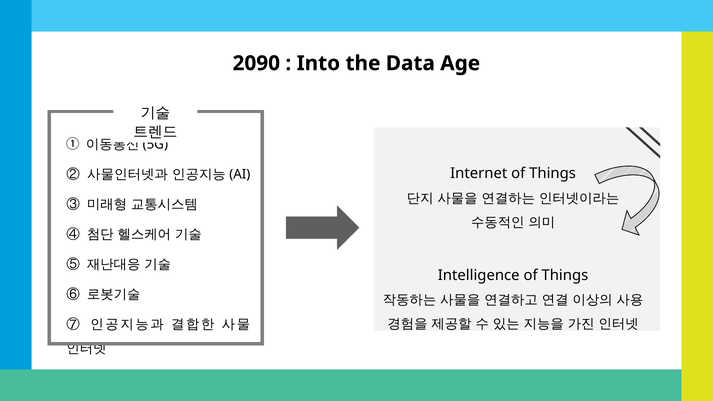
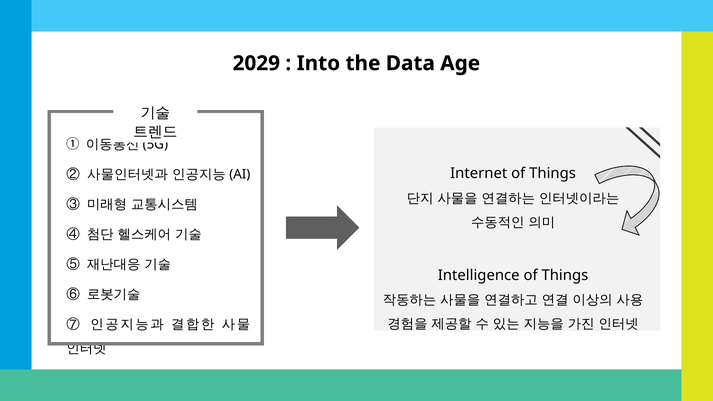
2090: 2090 -> 2029
